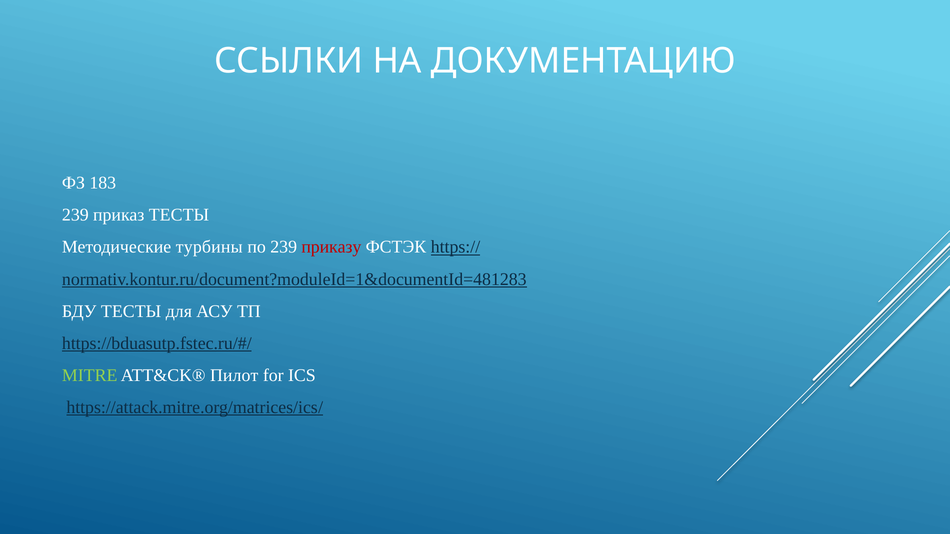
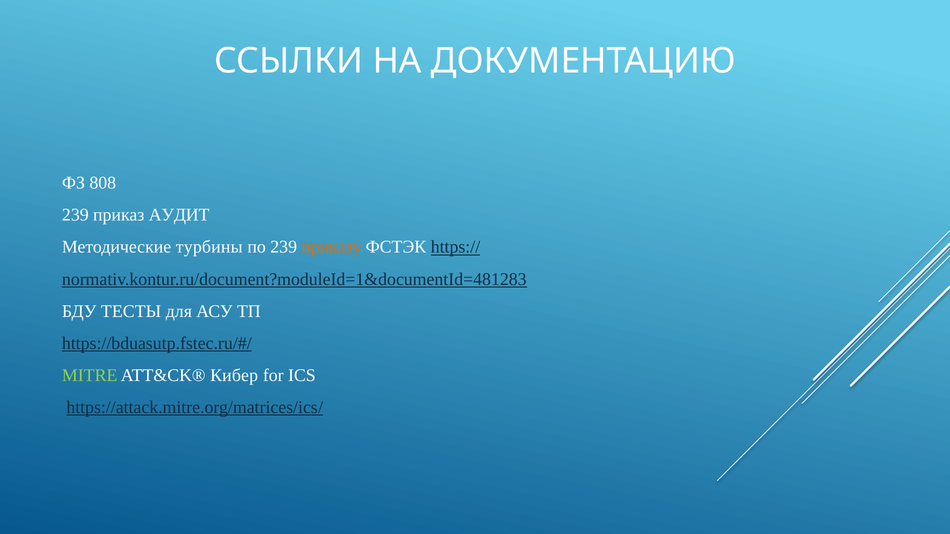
183: 183 -> 808
приказ ТЕСТЫ: ТЕСТЫ -> АУДИТ
приказу colour: red -> orange
Пилот: Пилот -> Кибер
